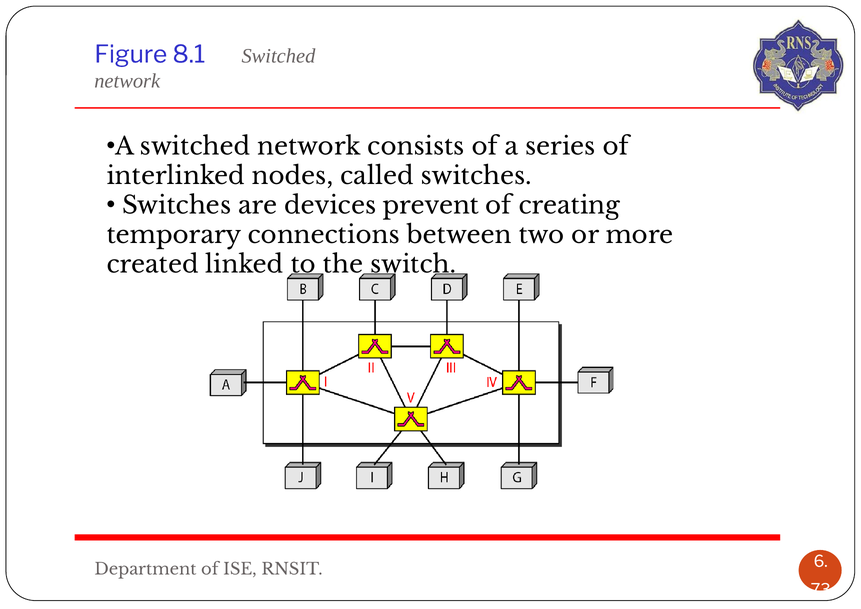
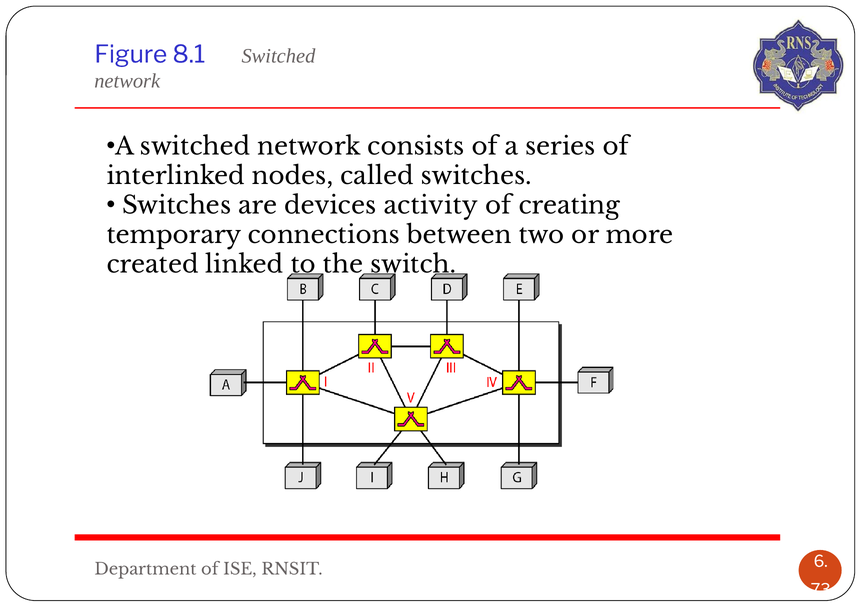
prevent: prevent -> activity
